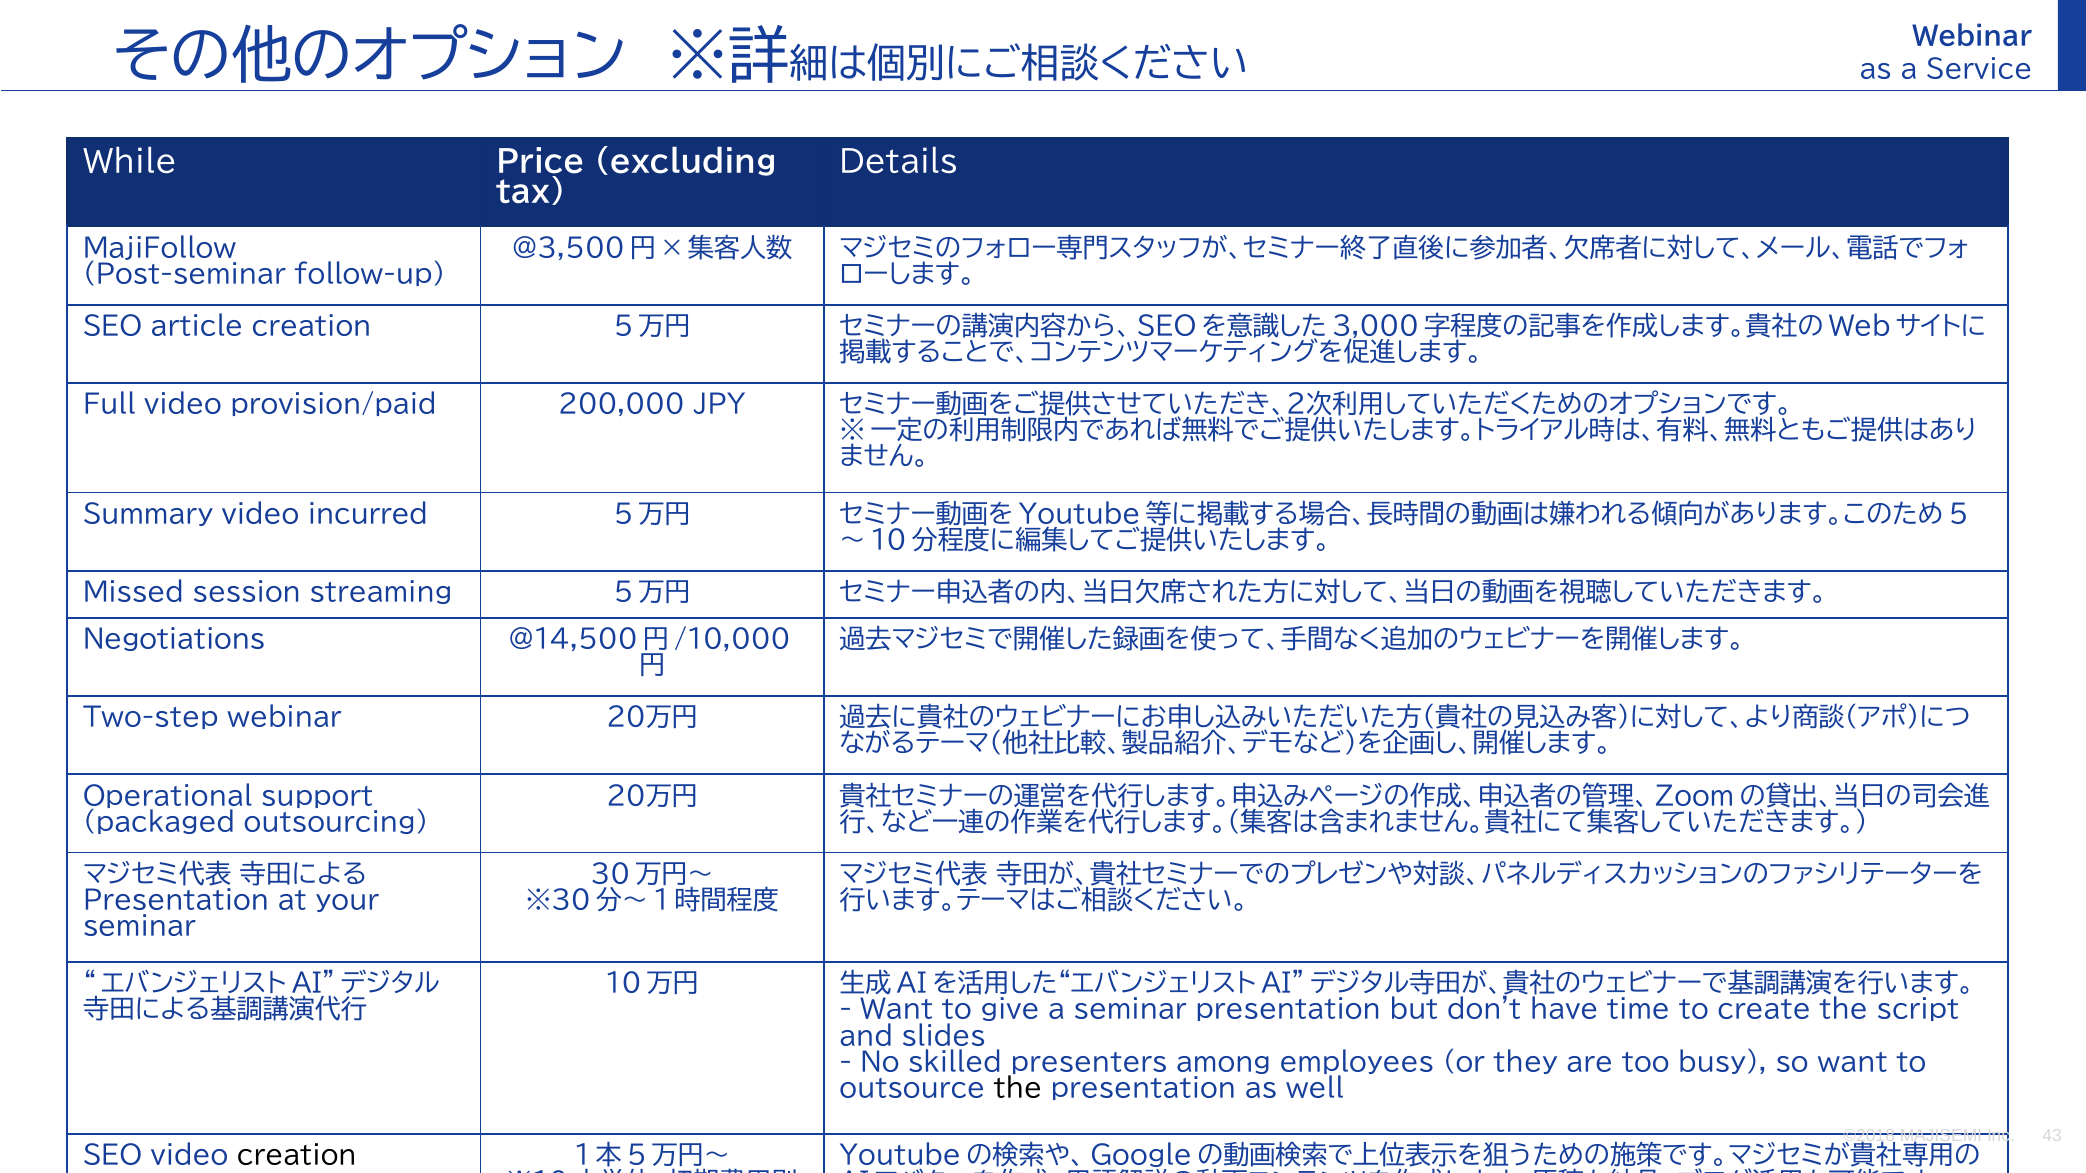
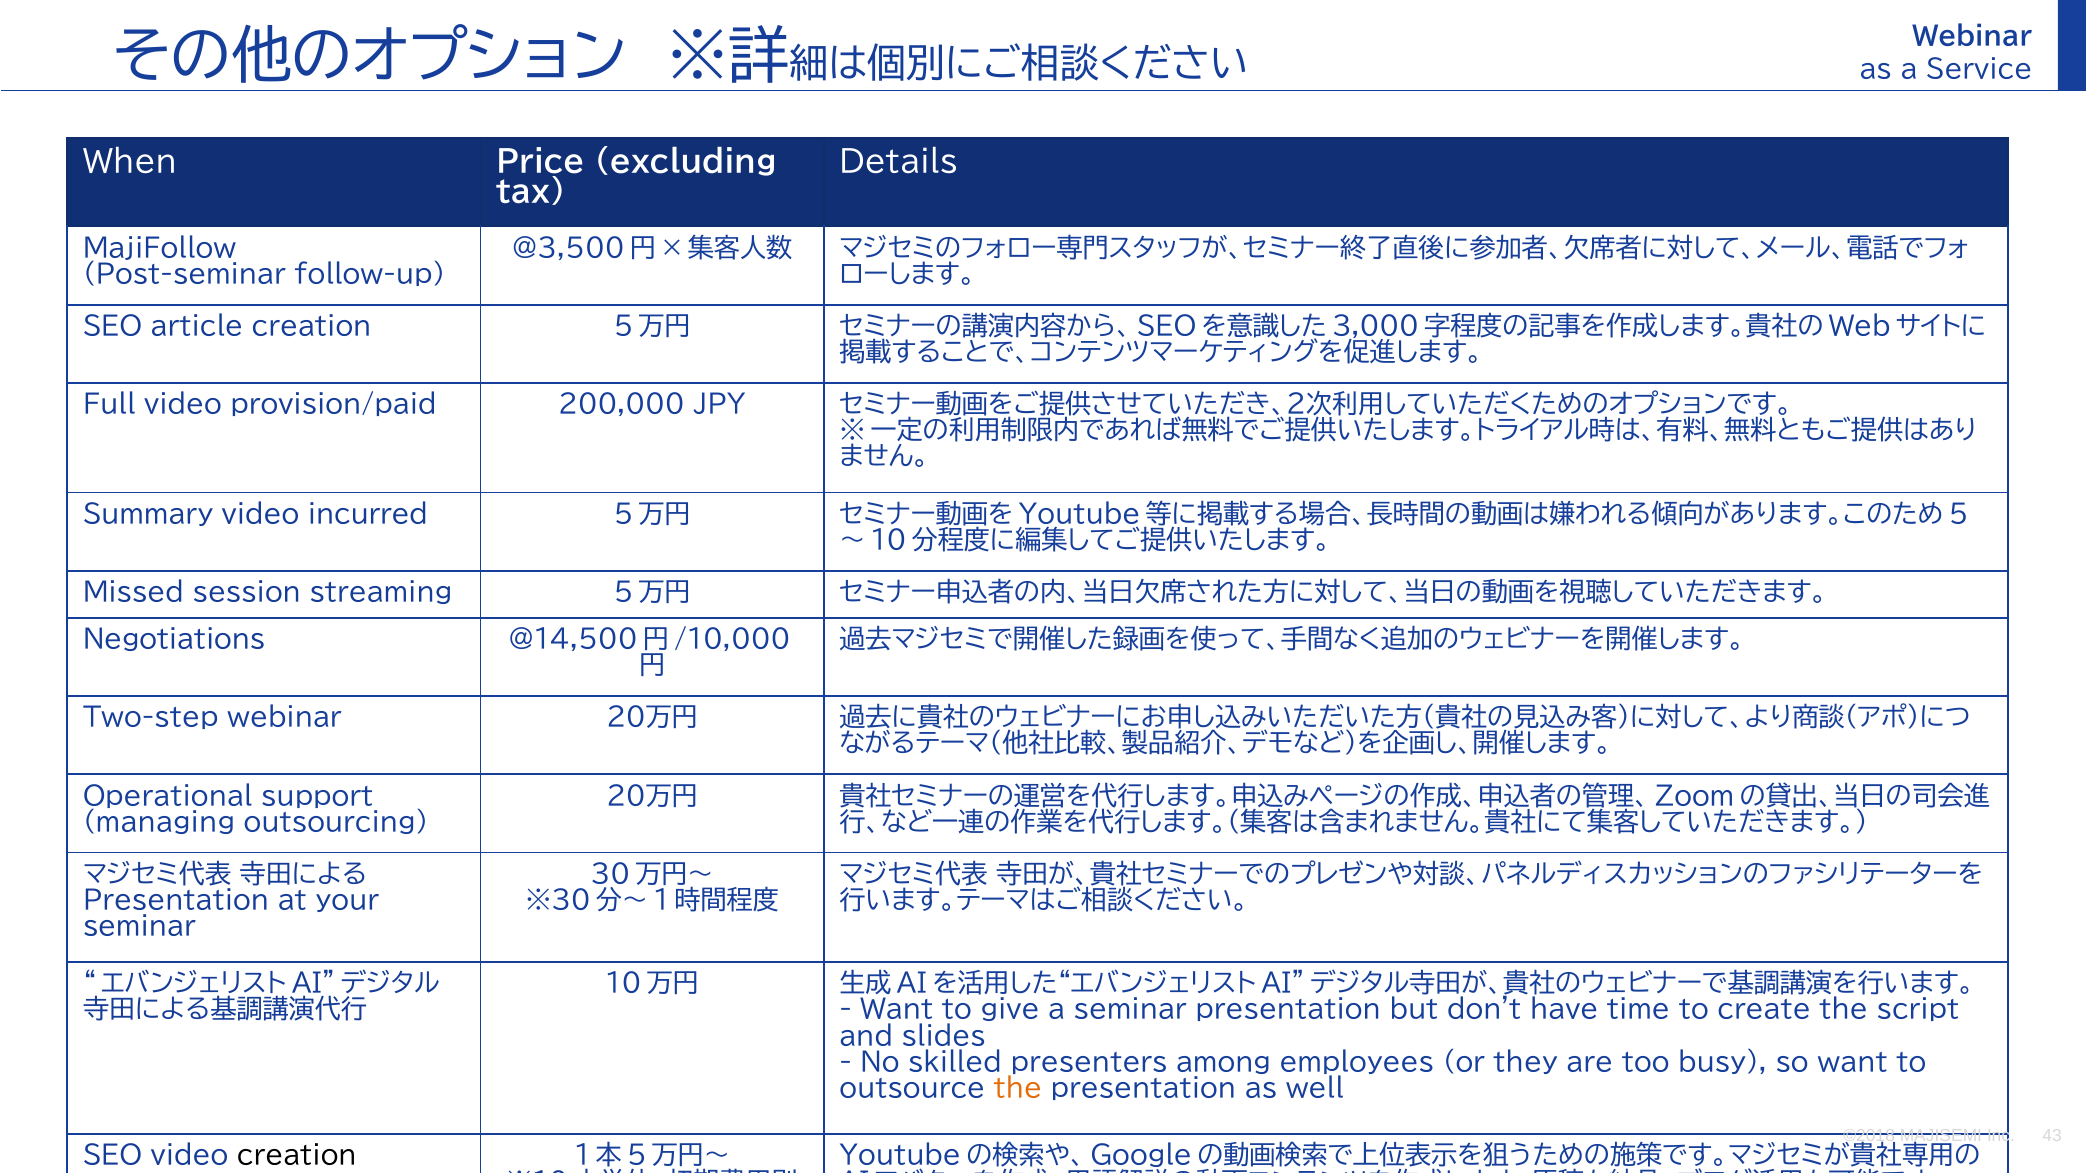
While: While -> When
packaged: packaged -> managing
the at (1018, 1089) colour: black -> orange
